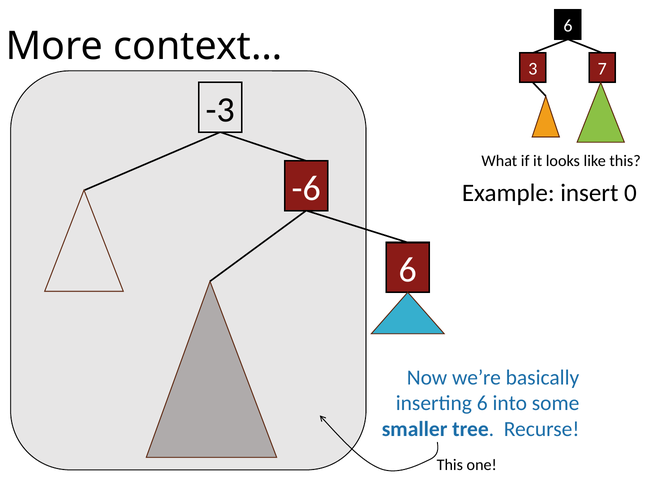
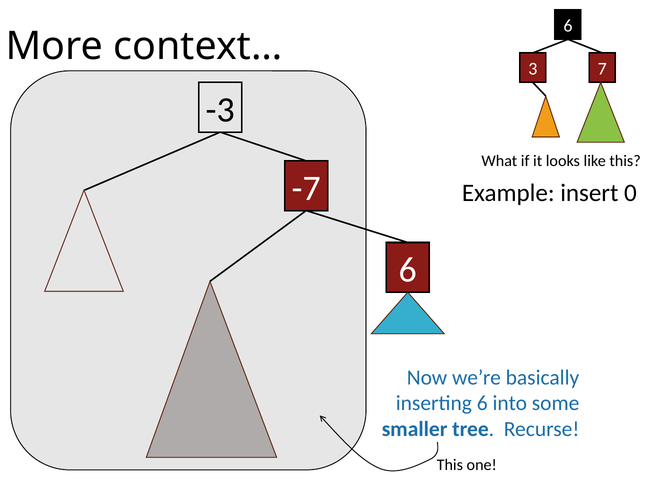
-6: -6 -> -7
